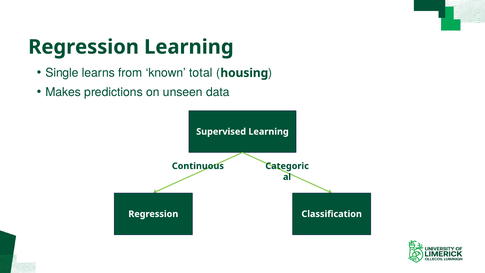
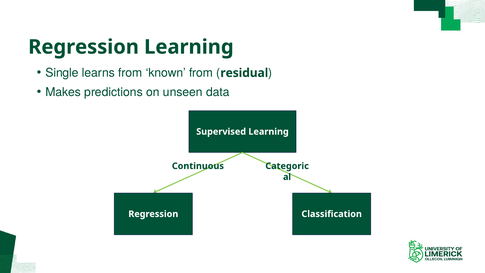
known total: total -> from
housing: housing -> residual
